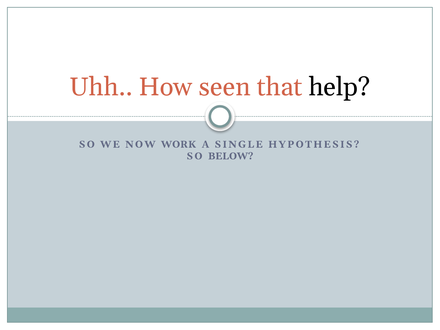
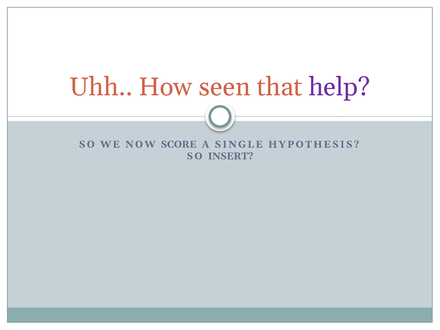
help colour: black -> purple
WORK: WORK -> SCORE
BELOW: BELOW -> INSERT
